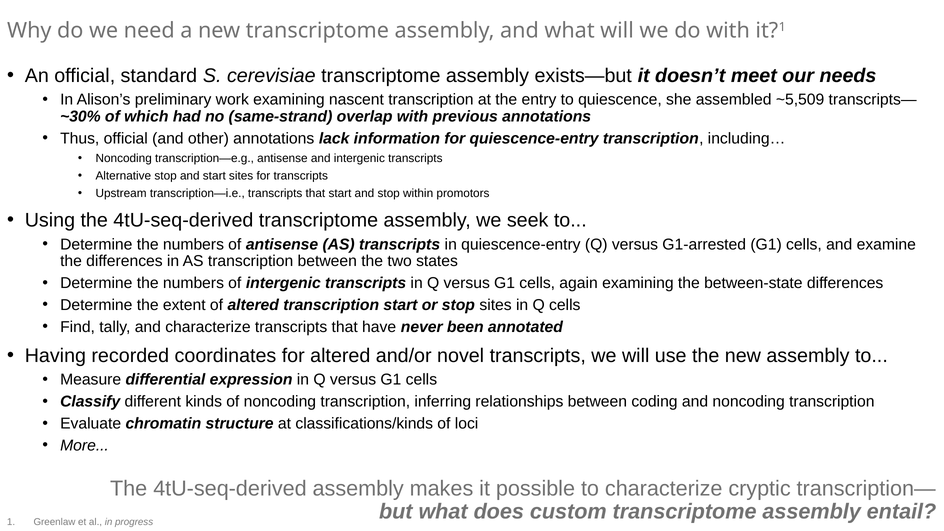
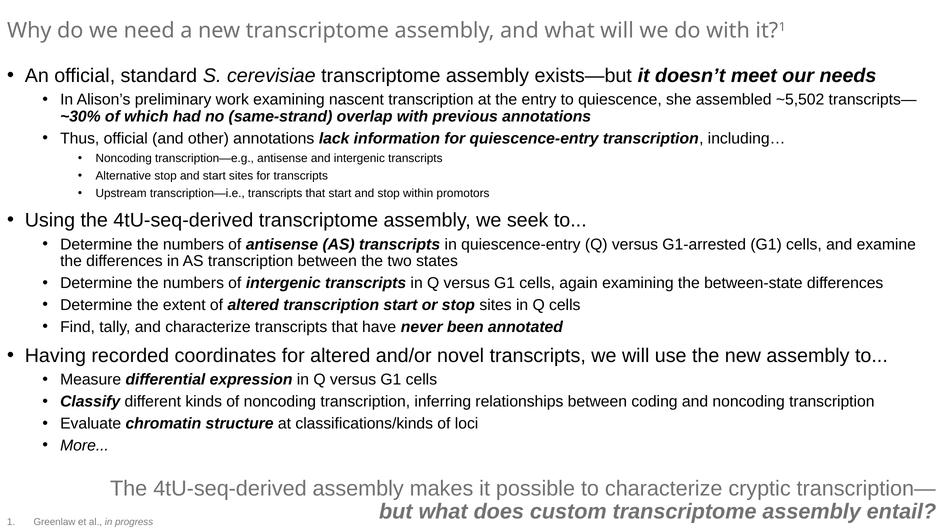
~5,509: ~5,509 -> ~5,502
